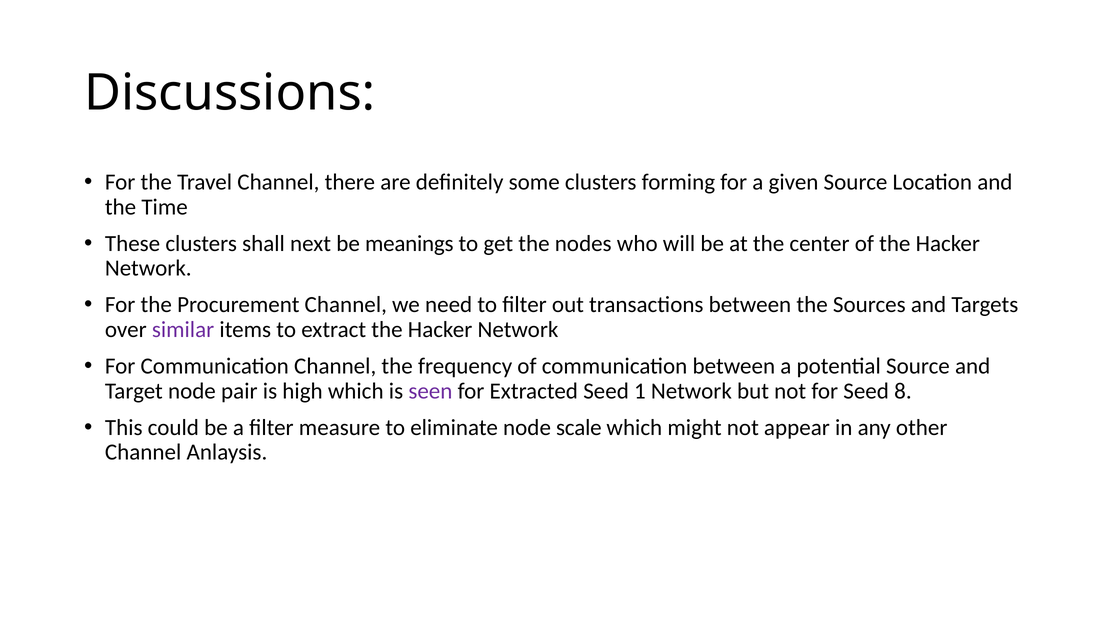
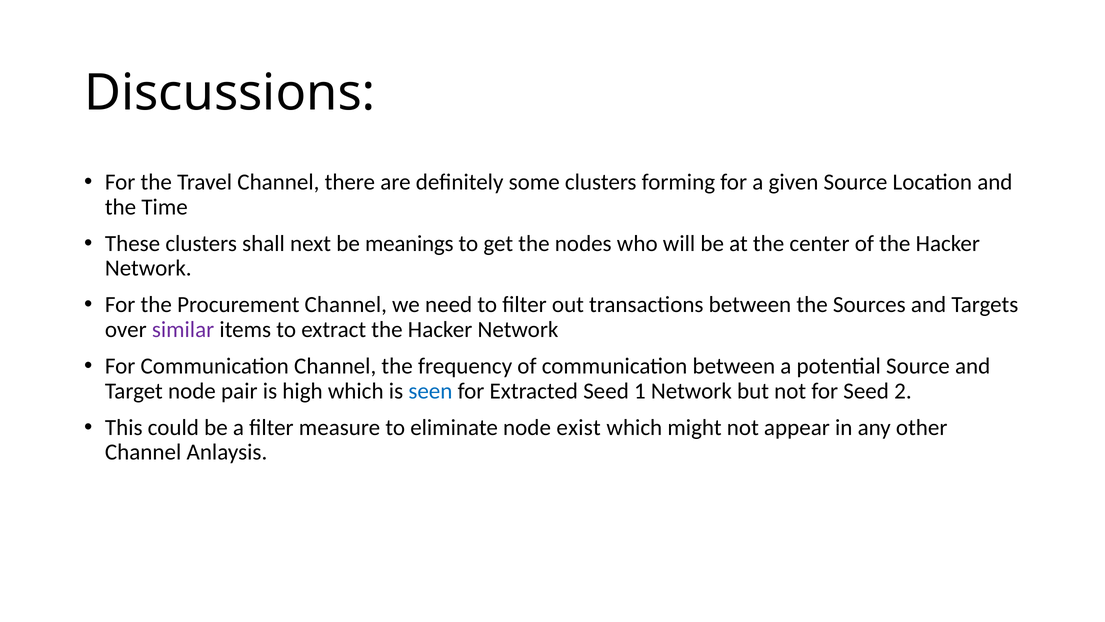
seen colour: purple -> blue
8: 8 -> 2
scale: scale -> exist
